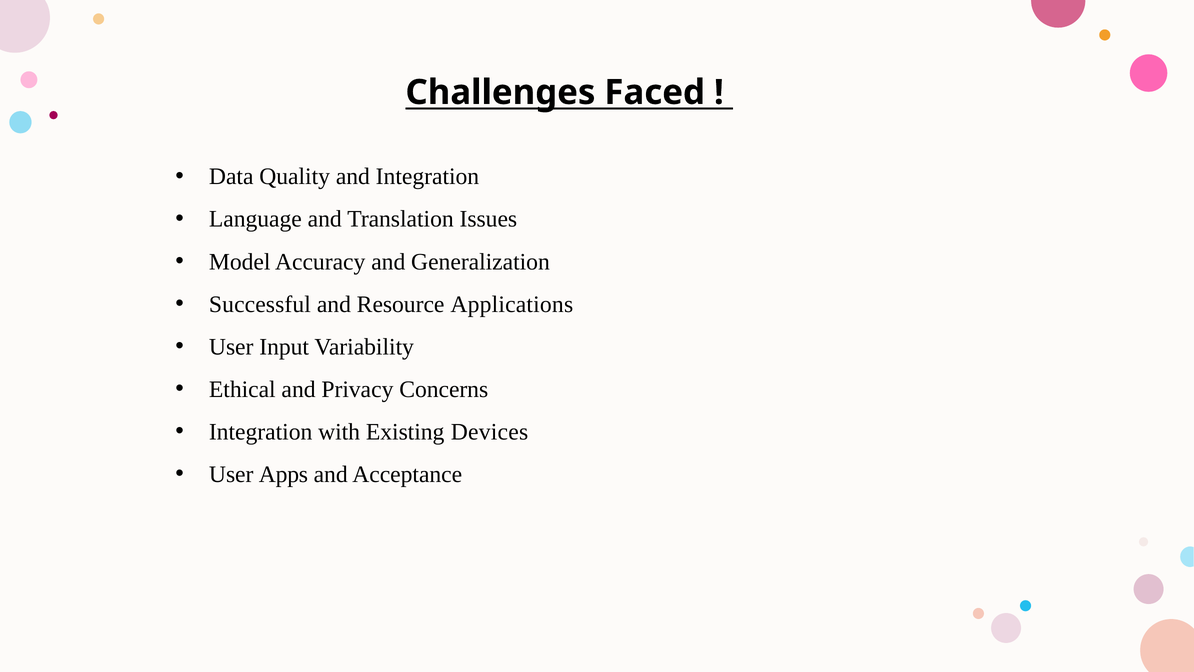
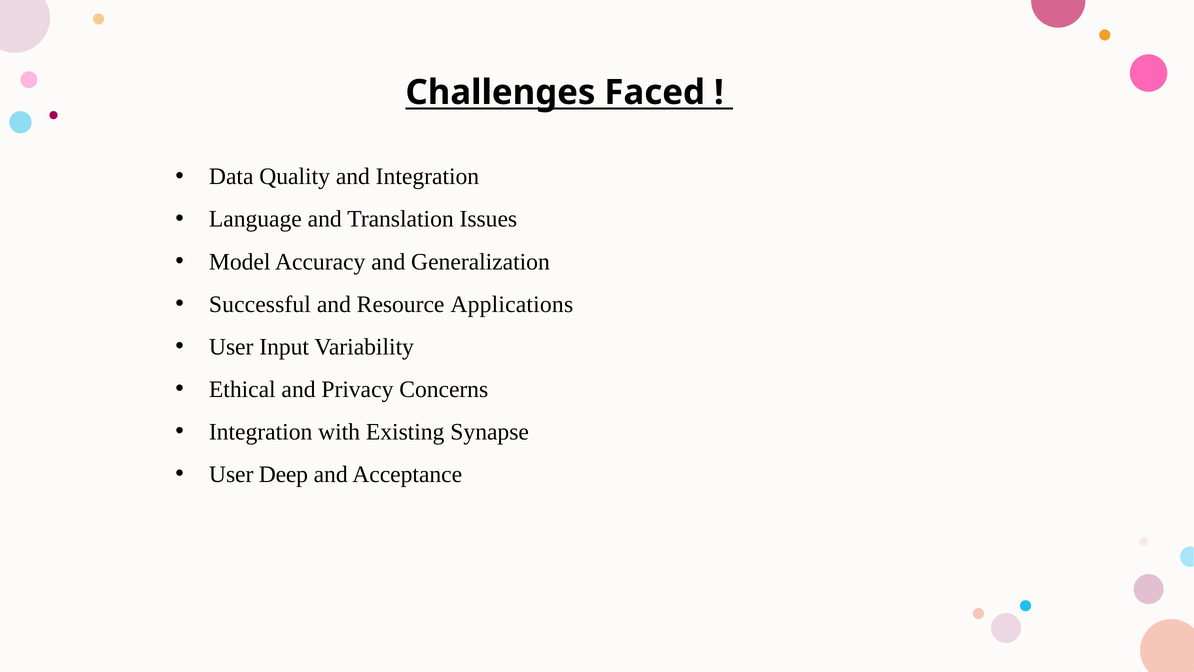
Devices: Devices -> Synapse
Apps: Apps -> Deep
